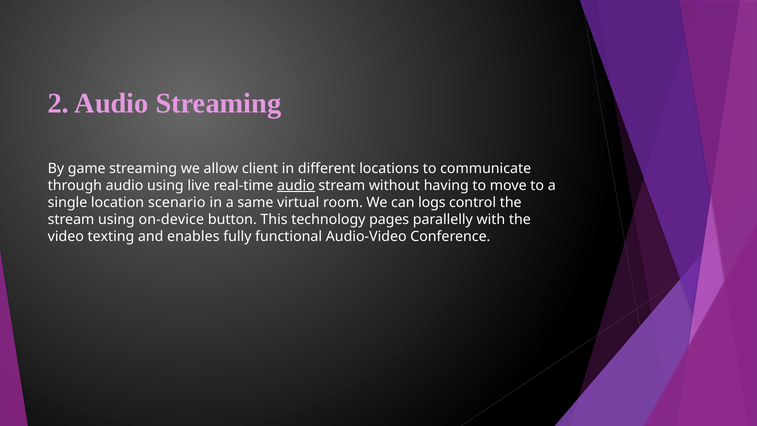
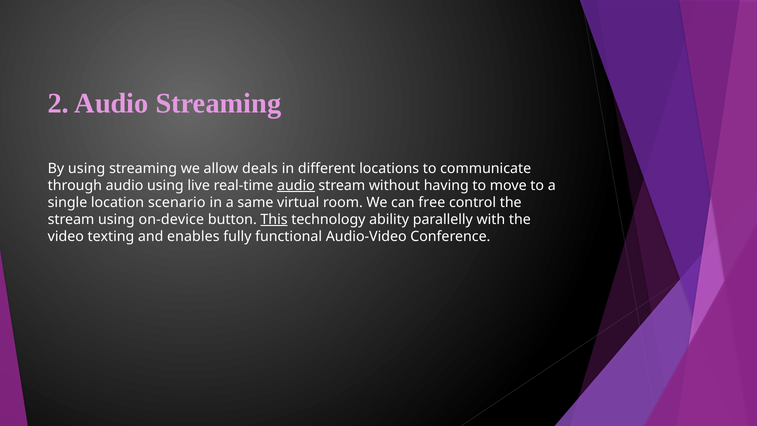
By game: game -> using
client: client -> deals
logs: logs -> free
This underline: none -> present
pages: pages -> ability
